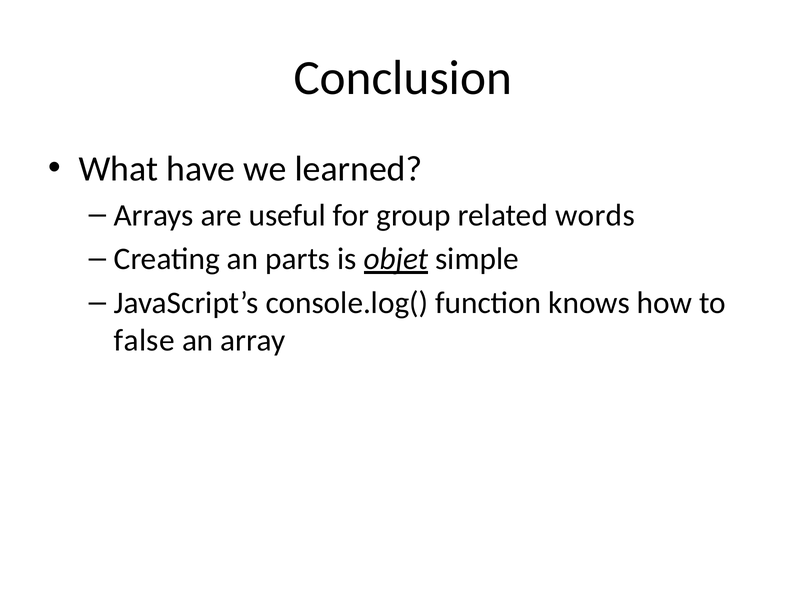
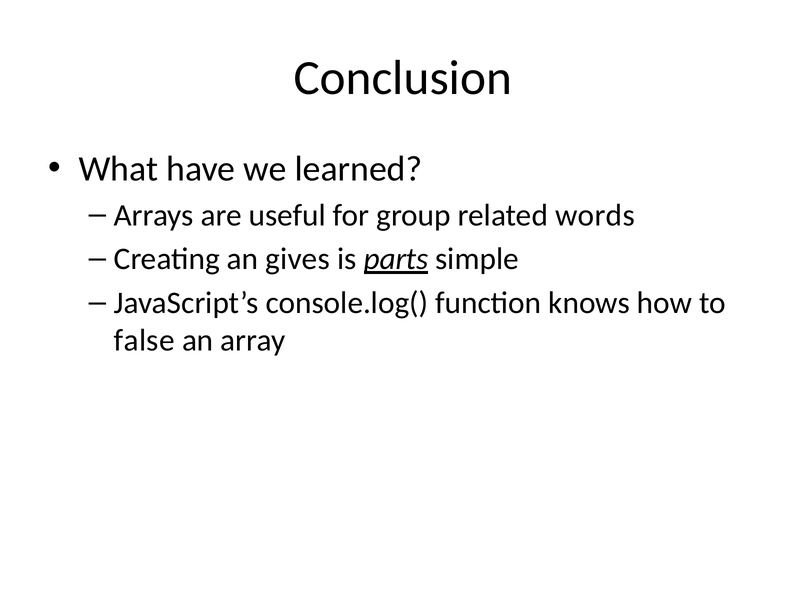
parts: parts -> gives
objet: objet -> parts
